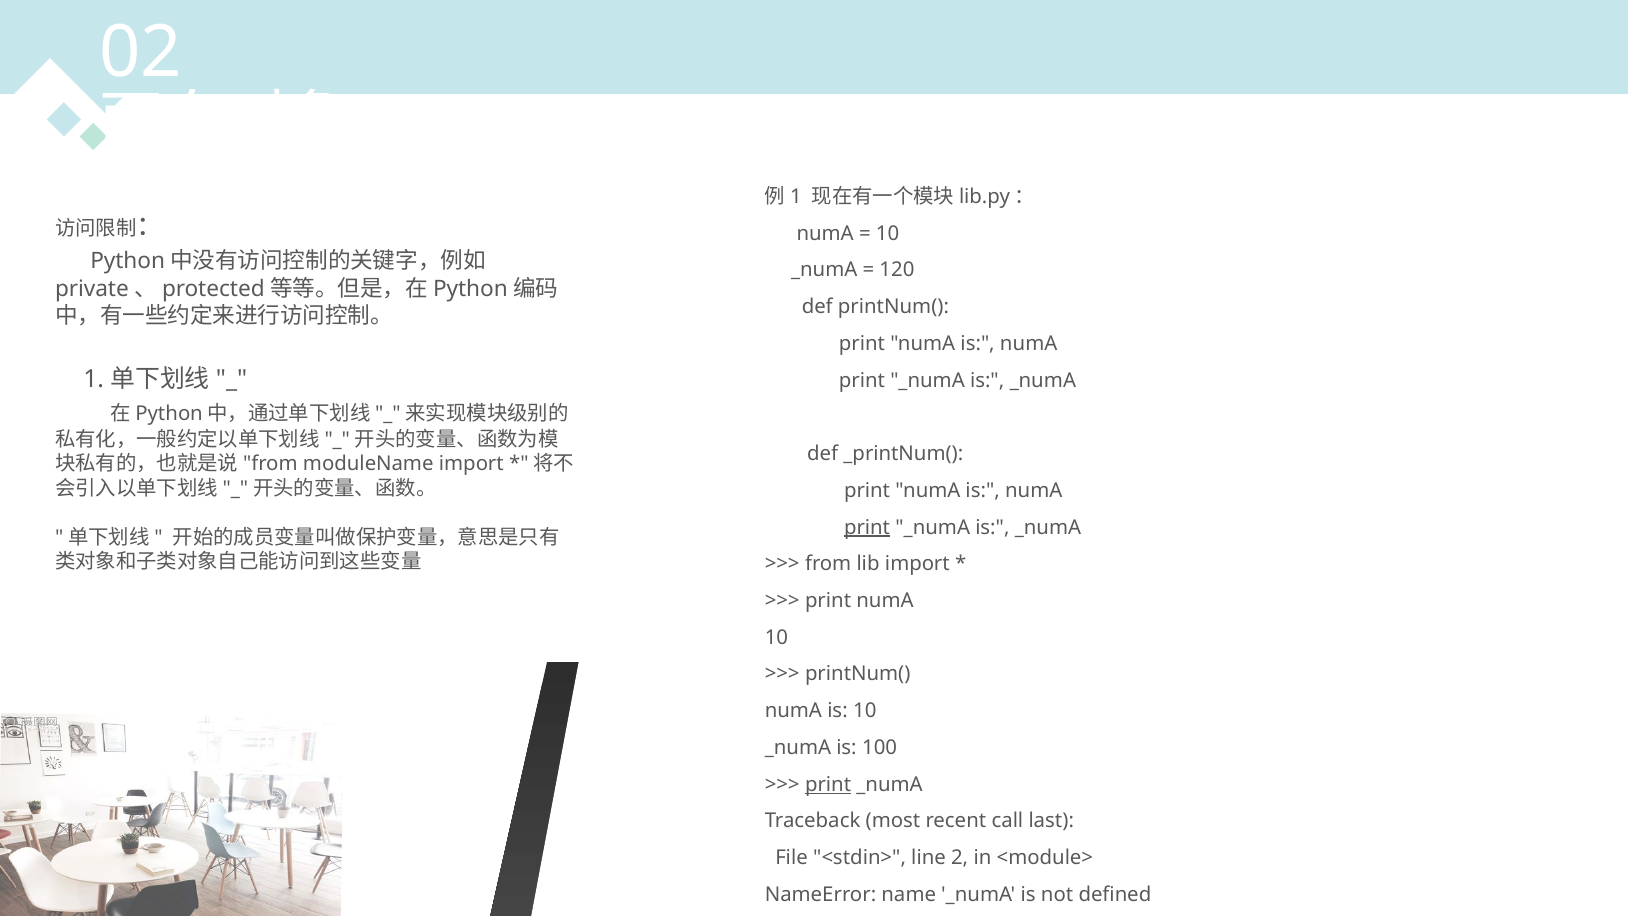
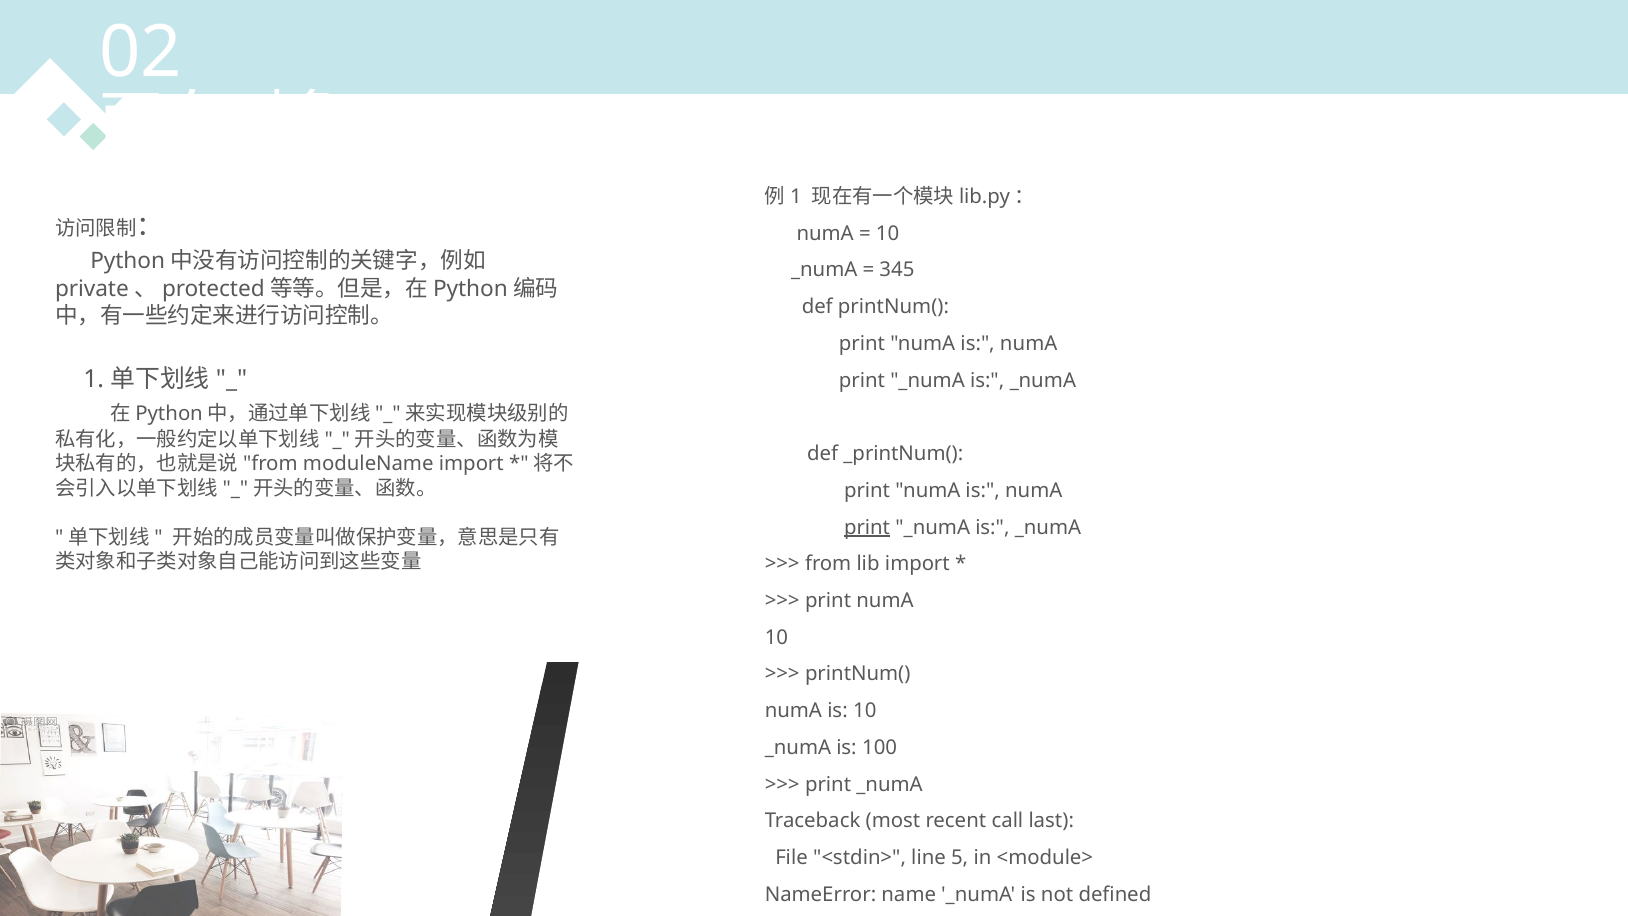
120: 120 -> 345
print at (828, 784) underline: present -> none
2: 2 -> 5
